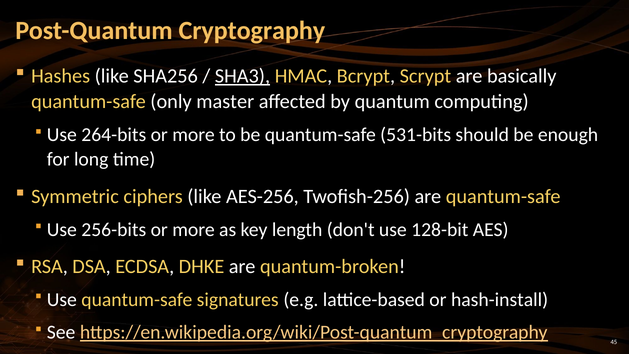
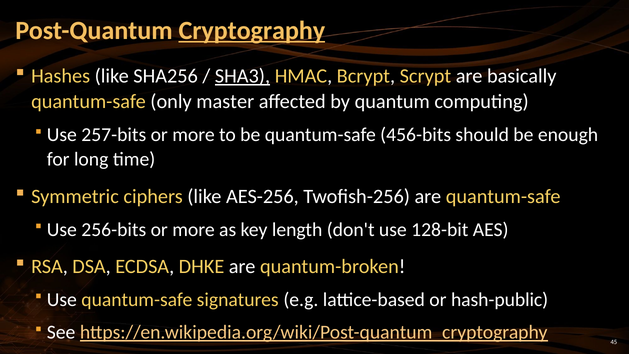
Cryptography underline: none -> present
264-bits: 264-bits -> 257-bits
531-bits: 531-bits -> 456-bits
hash-install: hash-install -> hash-public
